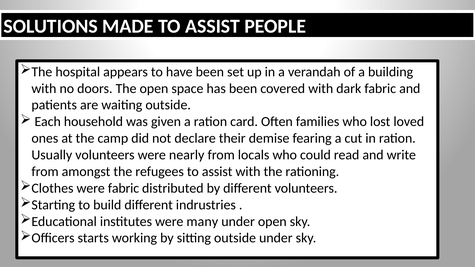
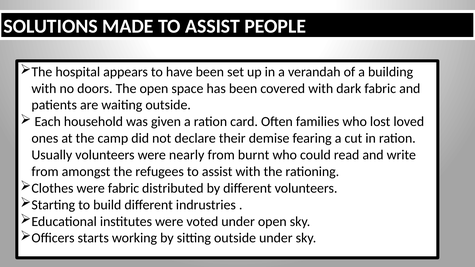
locals: locals -> burnt
many: many -> voted
